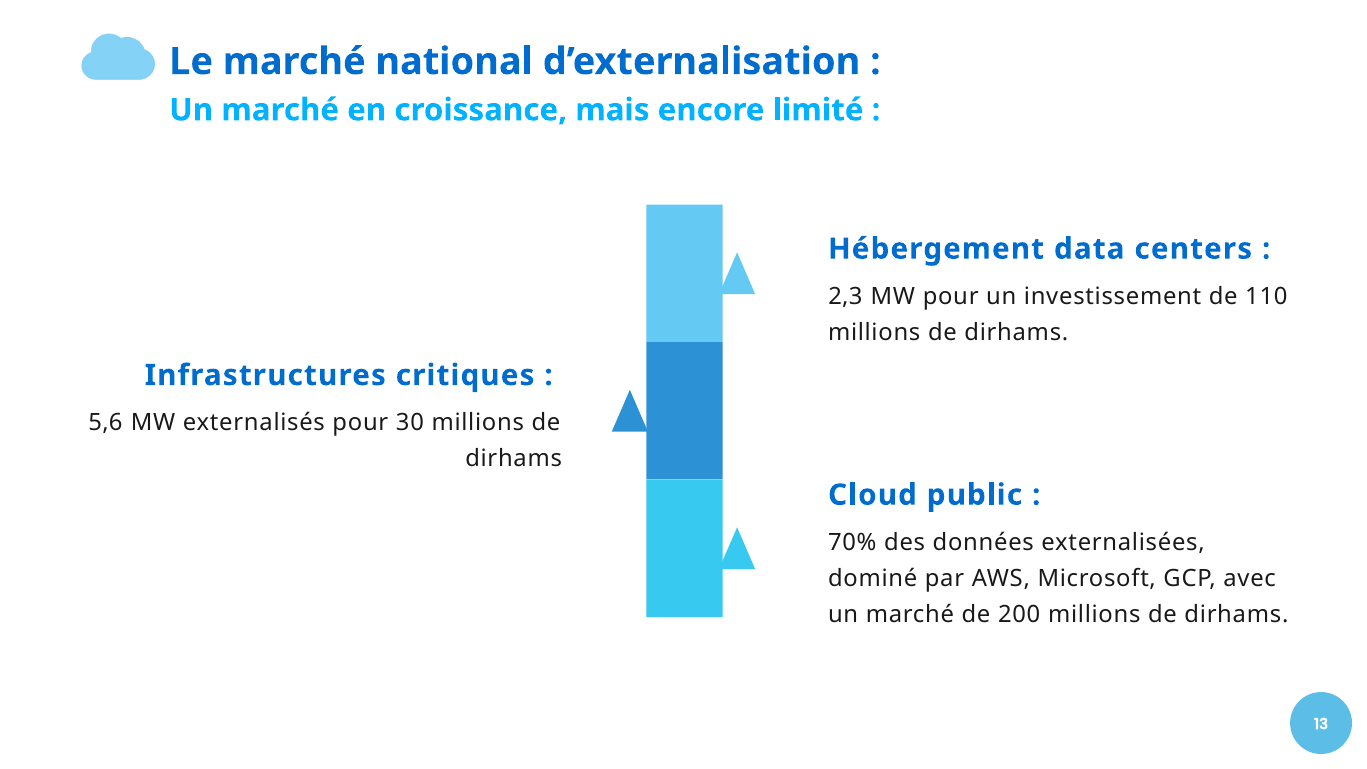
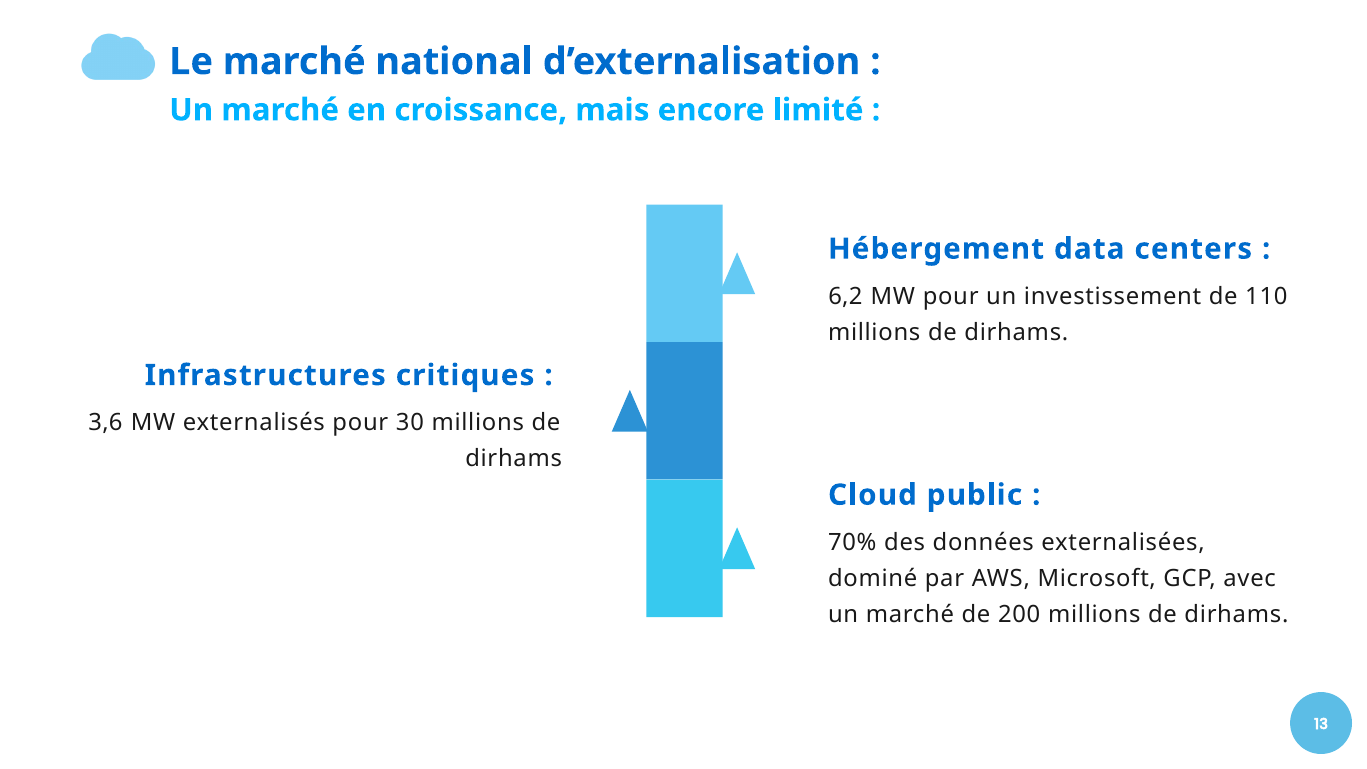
2,3: 2,3 -> 6,2
5,6: 5,6 -> 3,6
